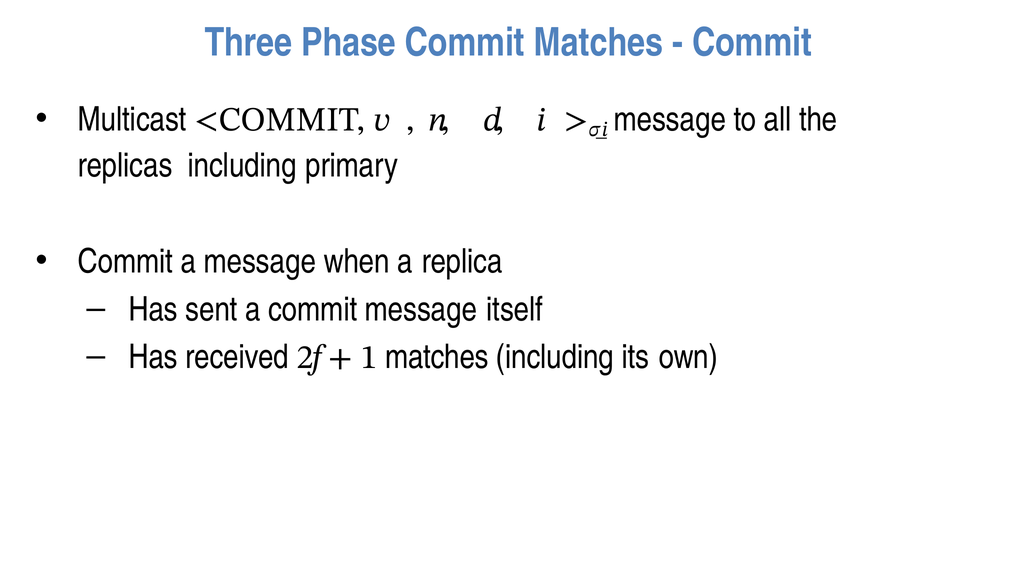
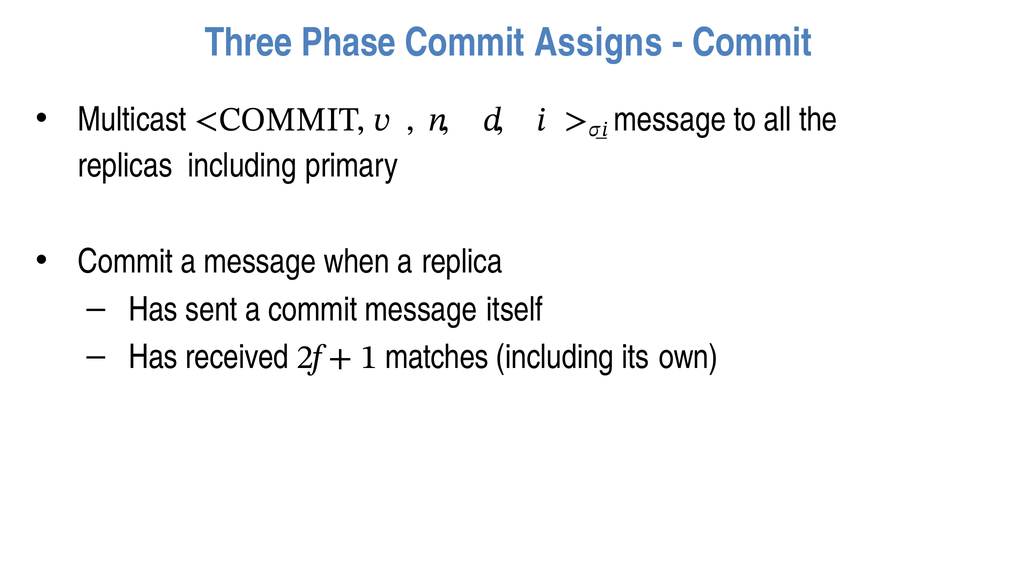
Commit Matches: Matches -> Assigns
